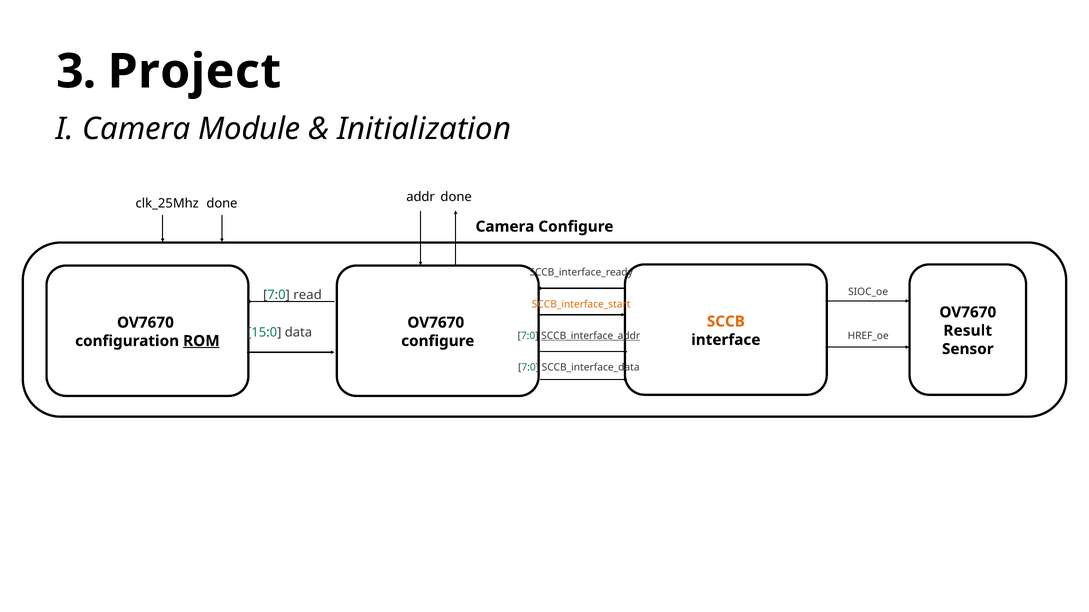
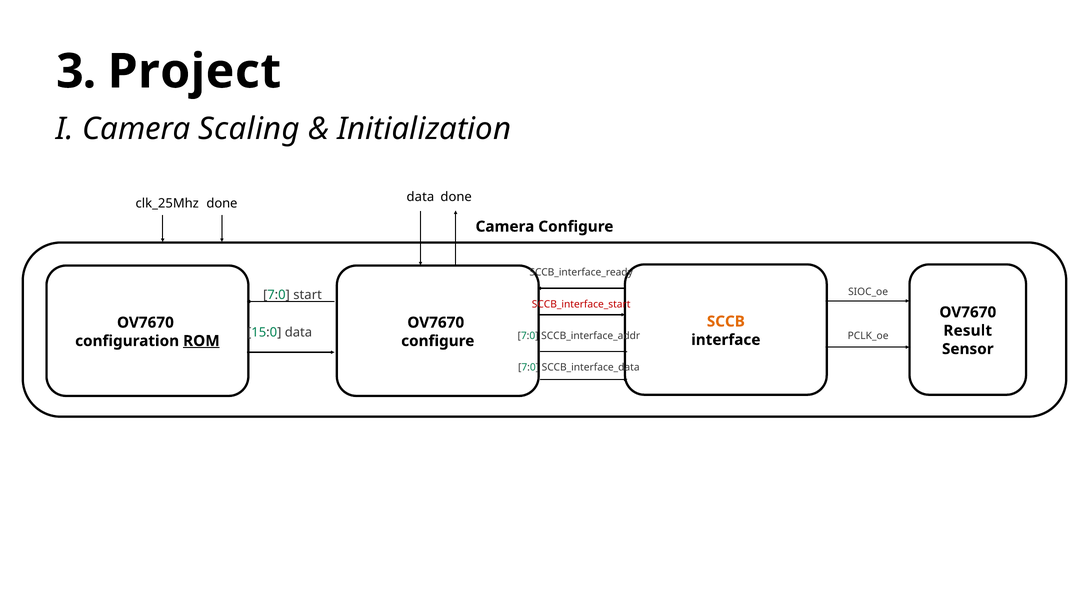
Module: Module -> Scaling
addr at (421, 197): addr -> data
read: read -> start
SCCB_interface_start colour: orange -> red
SCCB_interface_addr underline: present -> none
HREF_oe: HREF_oe -> PCLK_oe
